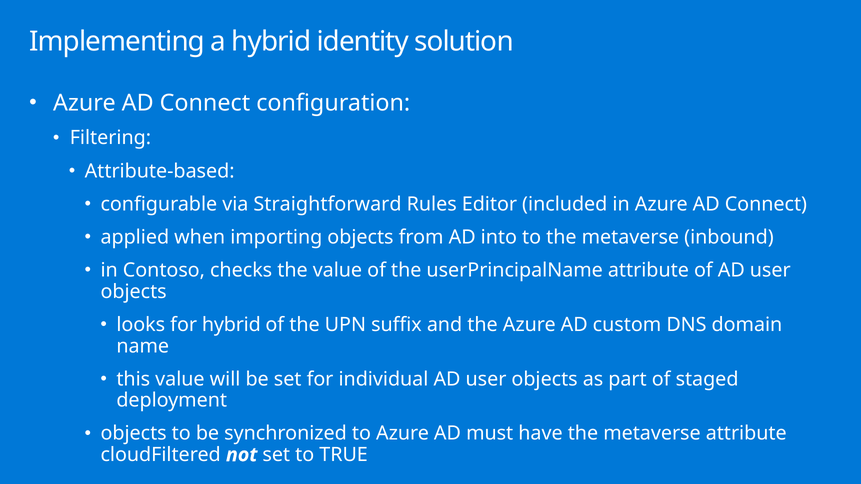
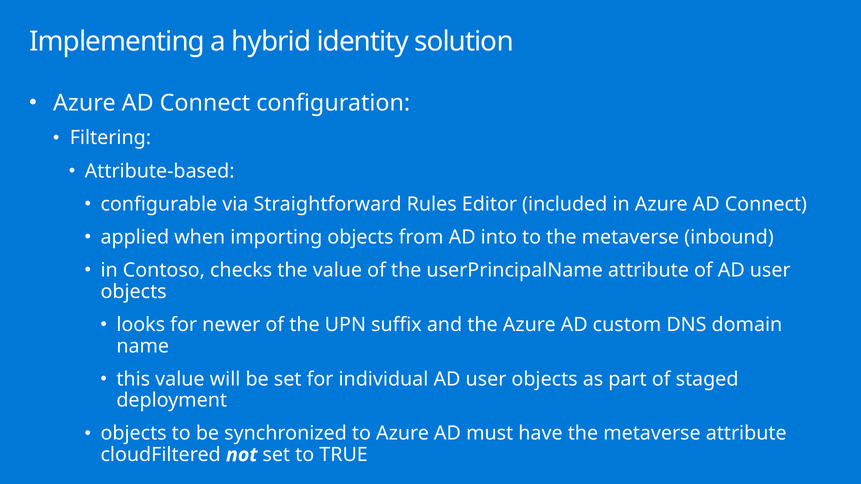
for hybrid: hybrid -> newer
